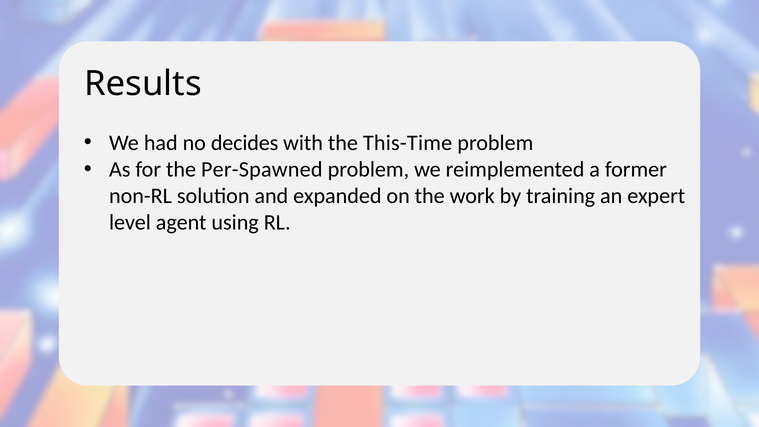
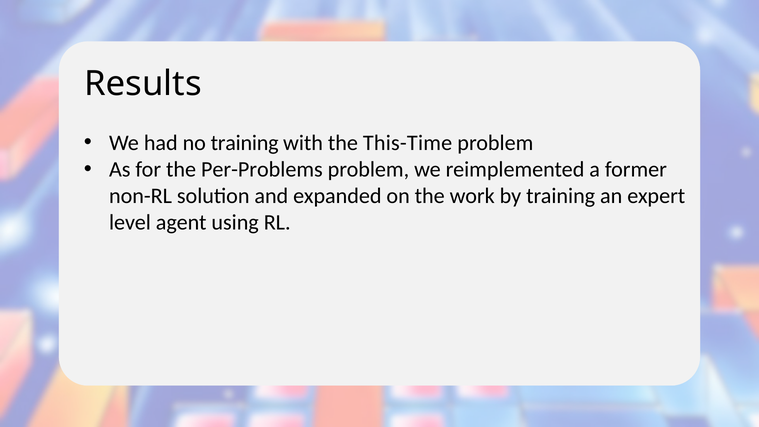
no decides: decides -> training
Per-Spawned: Per-Spawned -> Per-Problems
